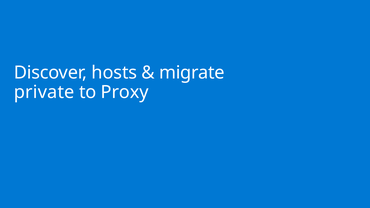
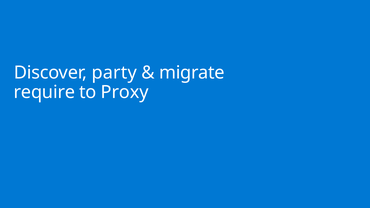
hosts: hosts -> party
private: private -> require
